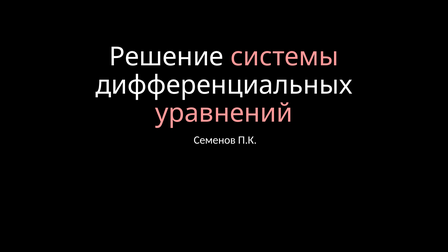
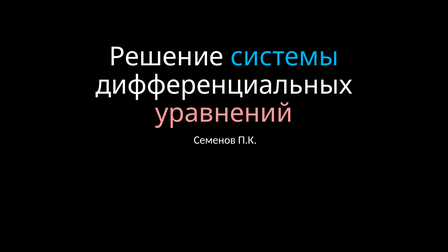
системы colour: pink -> light blue
